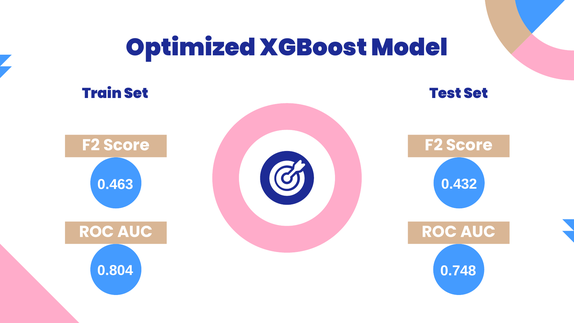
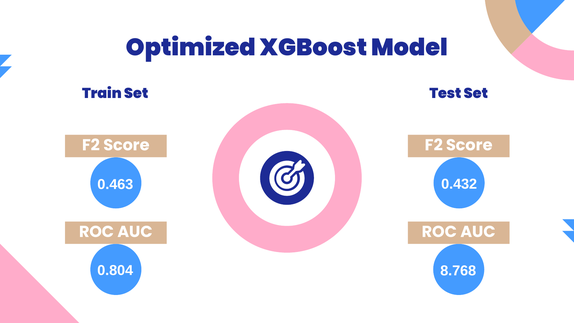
0.748: 0.748 -> 8.768
